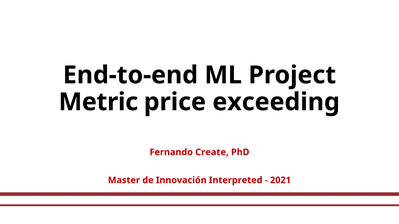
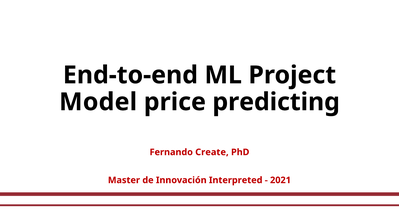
Metric: Metric -> Model
exceeding: exceeding -> predicting
